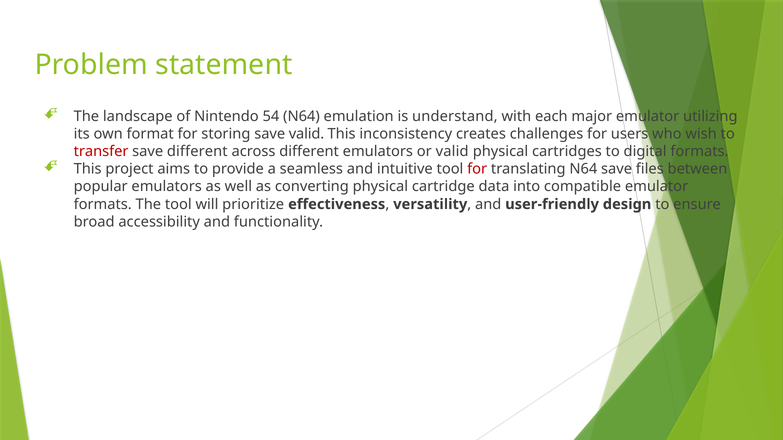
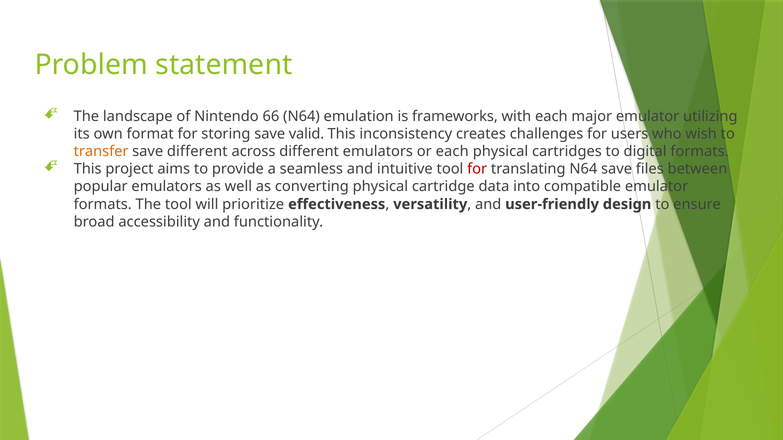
54: 54 -> 66
understand: understand -> frameworks
transfer colour: red -> orange
or valid: valid -> each
